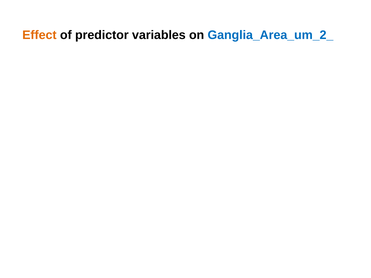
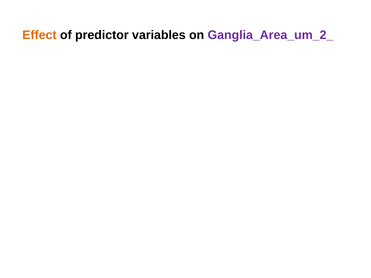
Ganglia_Area_um_2_ colour: blue -> purple
